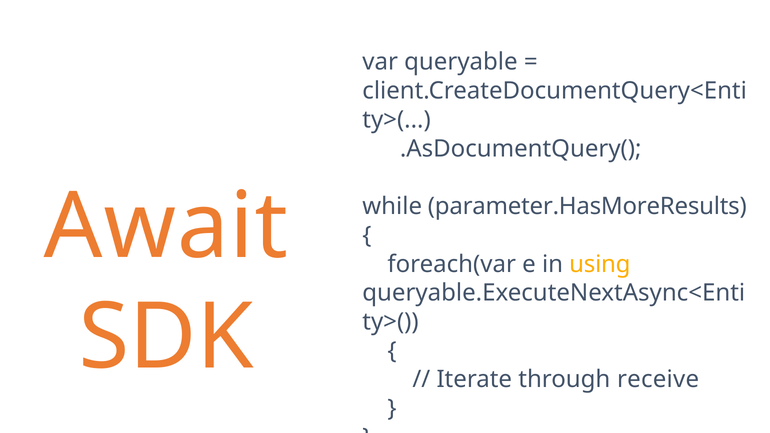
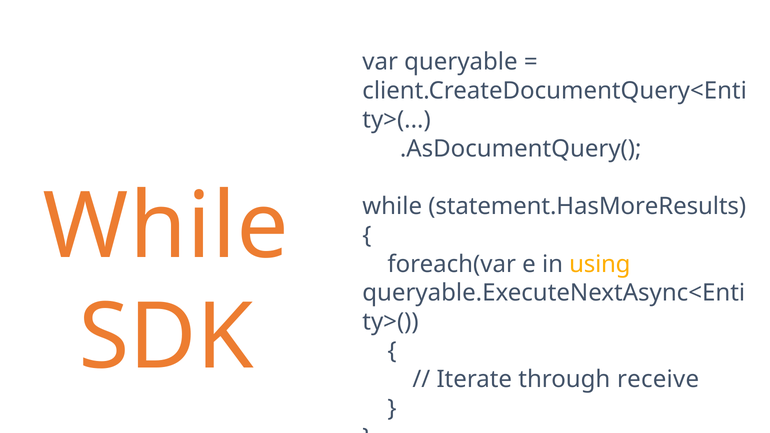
parameter.HasMoreResults: parameter.HasMoreResults -> statement.HasMoreResults
Await at (166, 227): Await -> While
